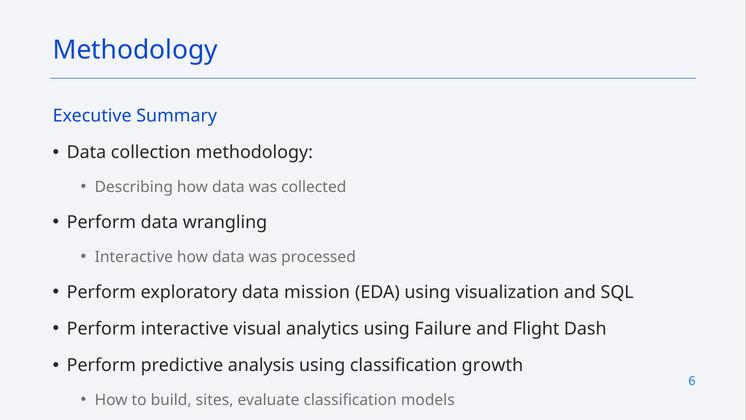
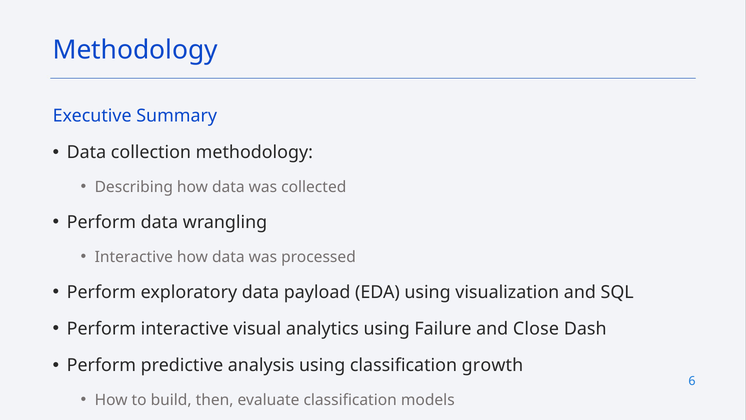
mission: mission -> payload
Flight: Flight -> Close
sites: sites -> then
